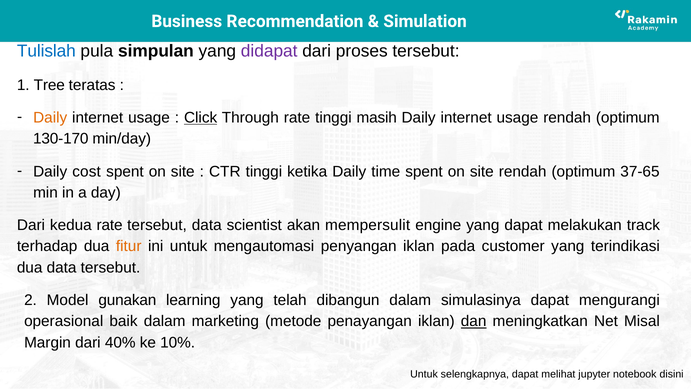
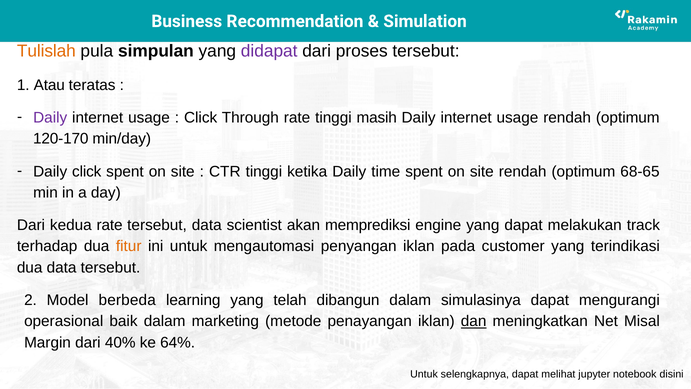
Tulislah colour: blue -> orange
Tree: Tree -> Atau
Daily at (50, 118) colour: orange -> purple
Click at (201, 118) underline: present -> none
130-170: 130-170 -> 120-170
Daily cost: cost -> click
37-65: 37-65 -> 68-65
mempersulit: mempersulit -> memprediksi
gunakan: gunakan -> berbeda
10%: 10% -> 64%
